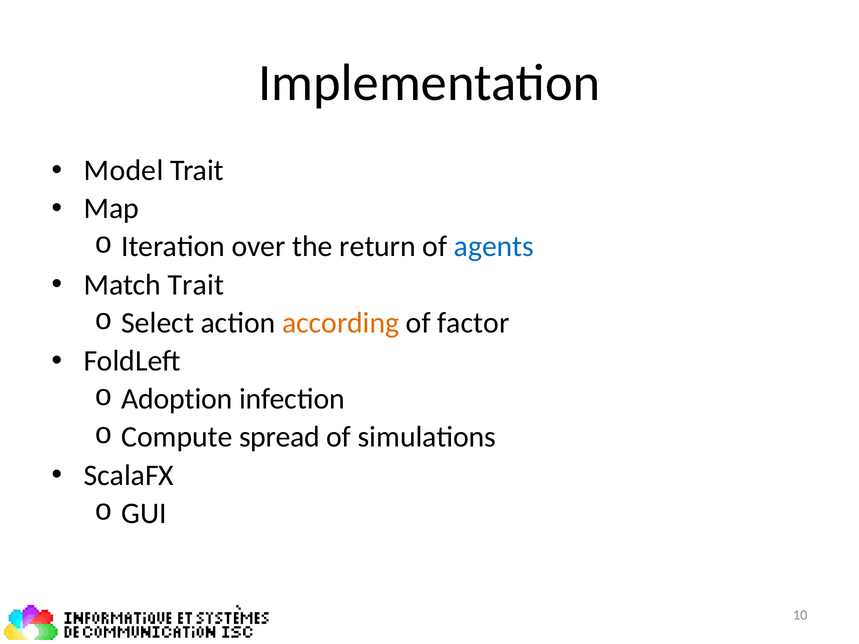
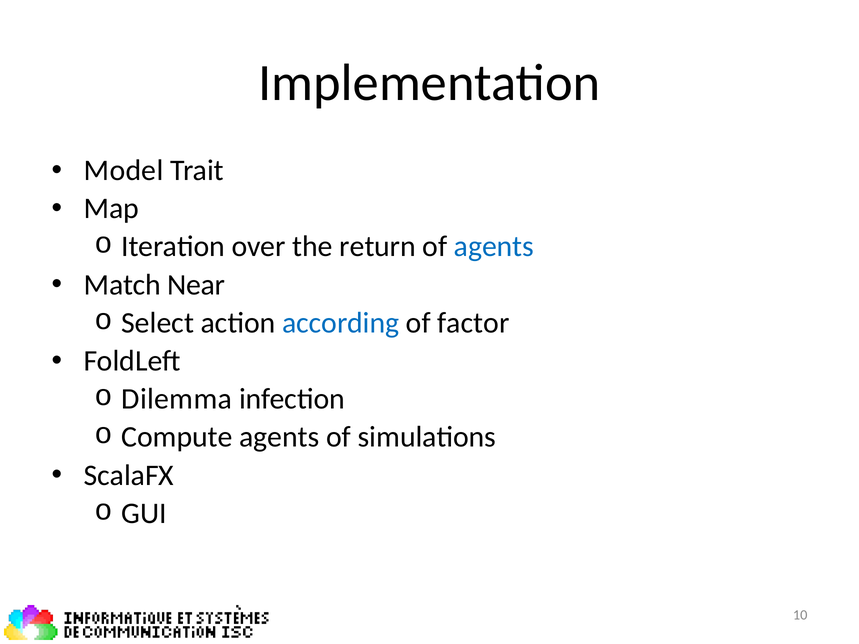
Match Trait: Trait -> Near
according colour: orange -> blue
Adoption: Adoption -> Dilemma
Compute spread: spread -> agents
